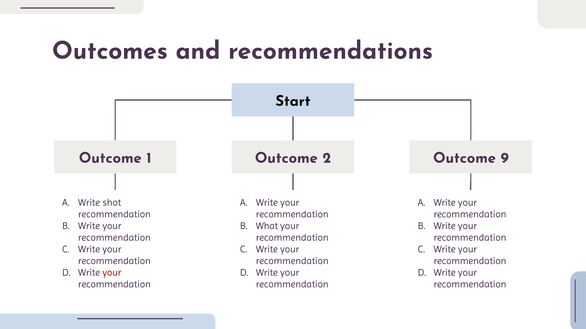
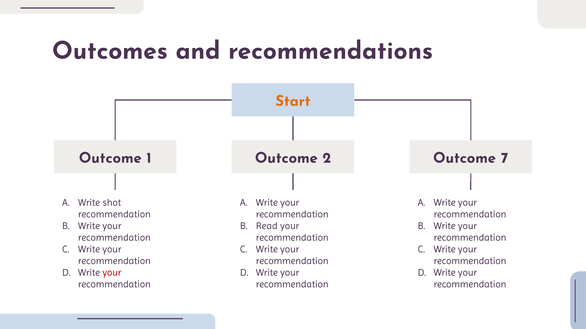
Start colour: black -> orange
9: 9 -> 7
What: What -> Read
